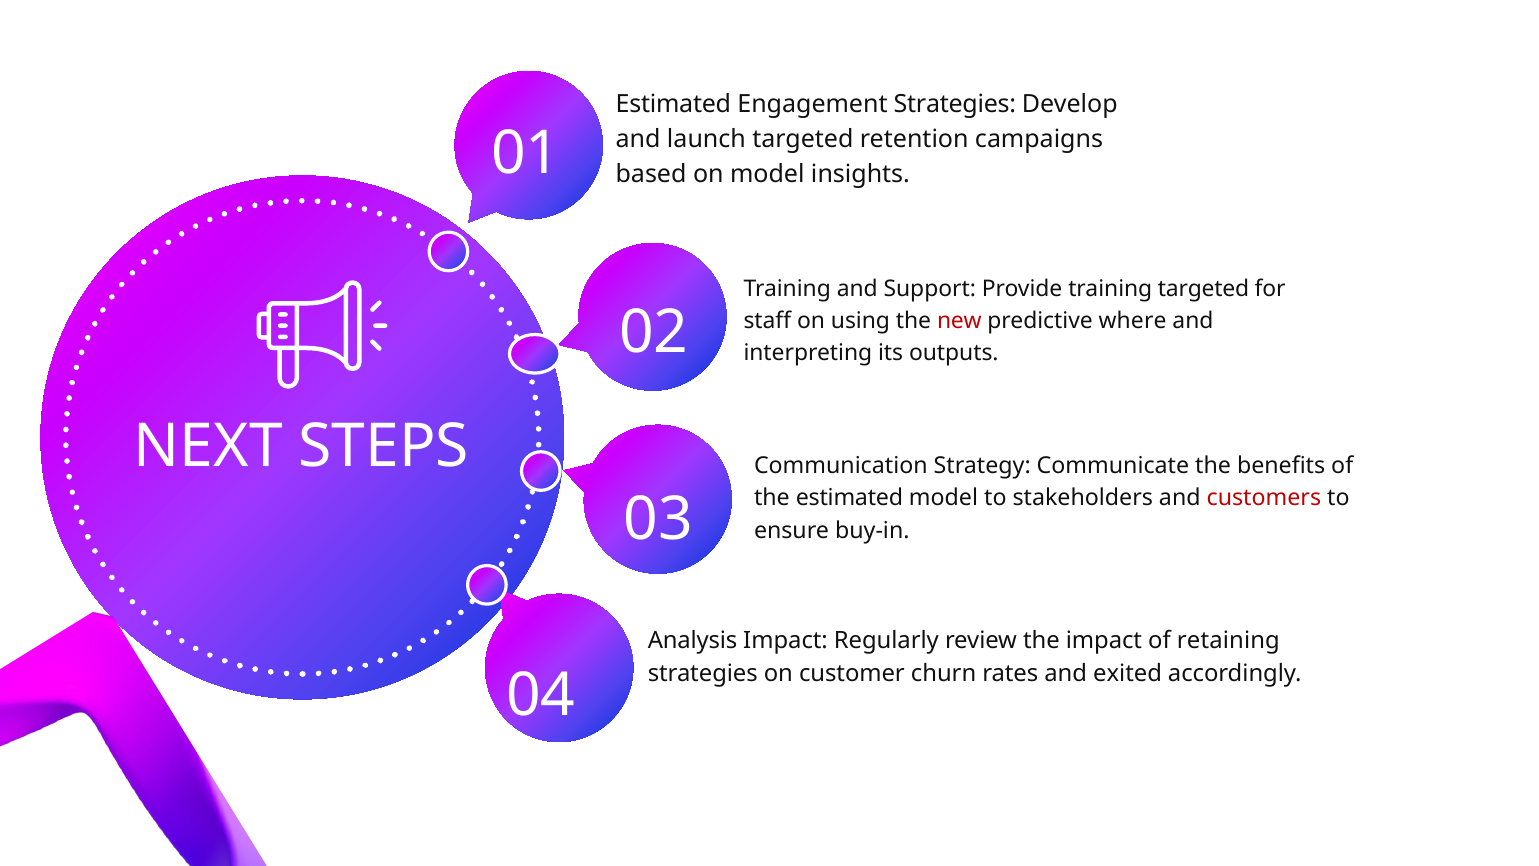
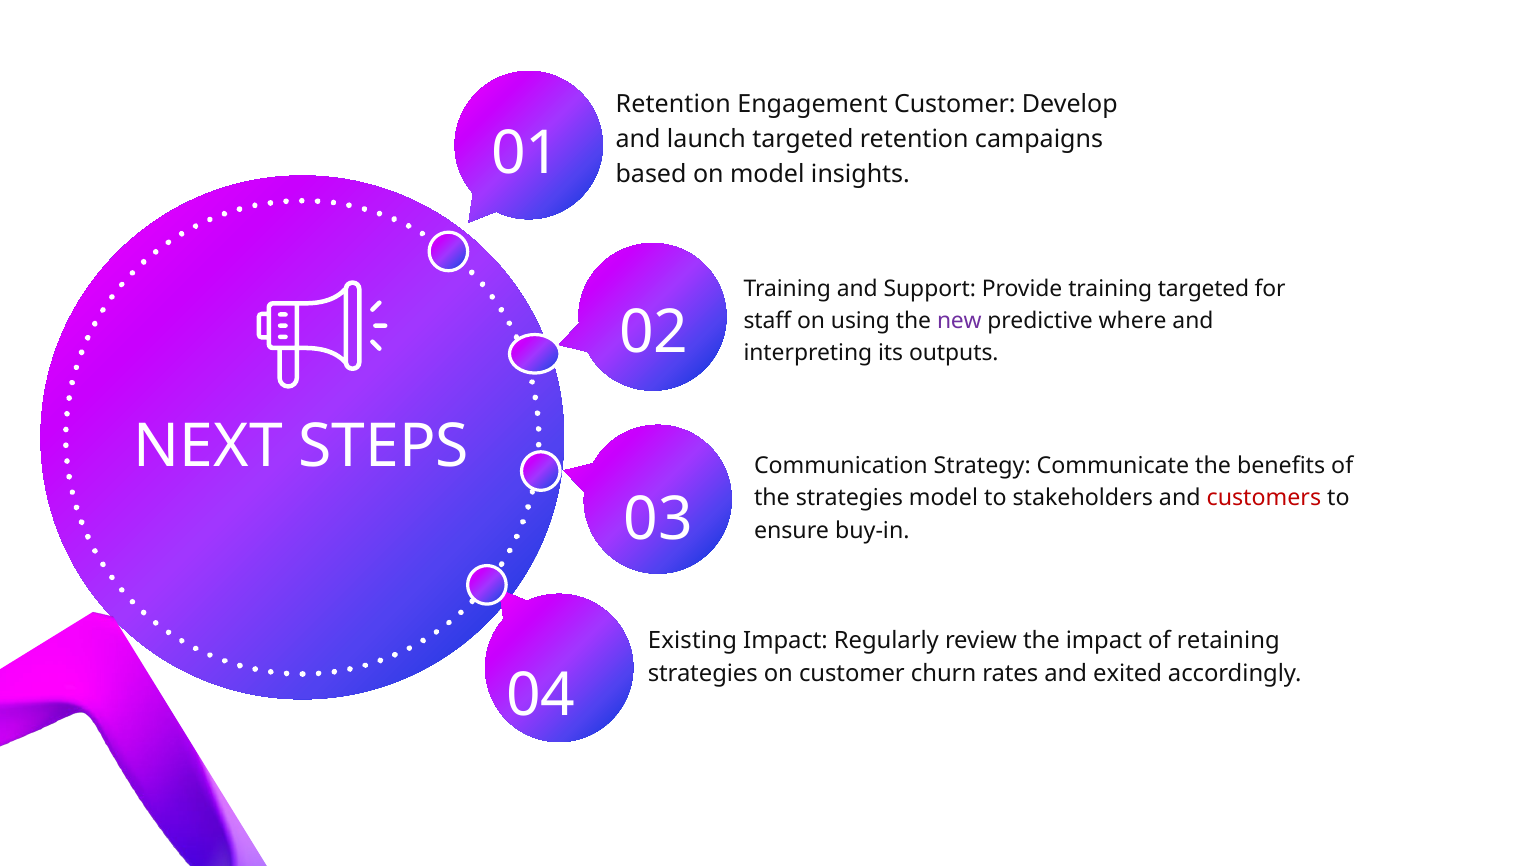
Estimated at (673, 104): Estimated -> Retention
Engagement Strategies: Strategies -> Customer
new colour: red -> purple
the estimated: estimated -> strategies
Analysis: Analysis -> Existing
